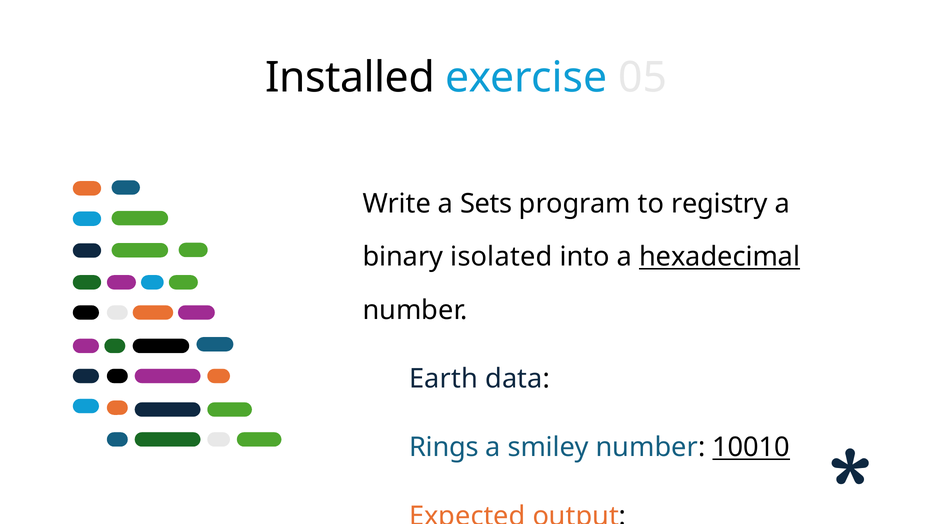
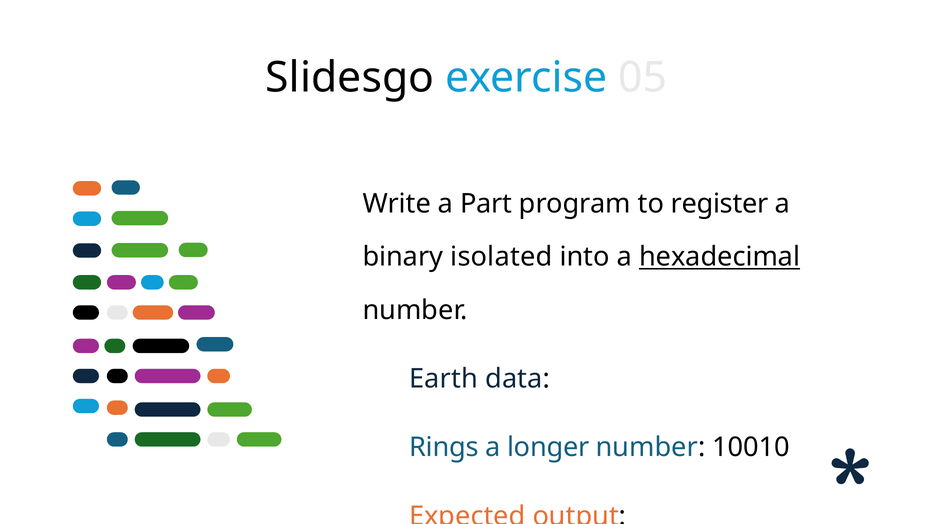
Installed: Installed -> Slidesgo
Sets: Sets -> Part
registry: registry -> register
smiley: smiley -> longer
10010 underline: present -> none
